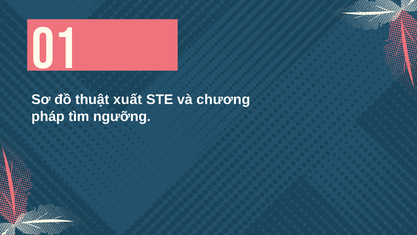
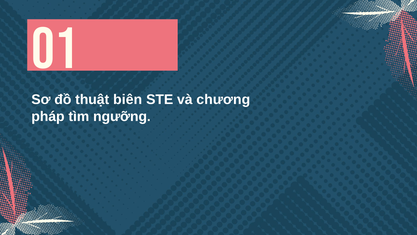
xuất: xuất -> biên
